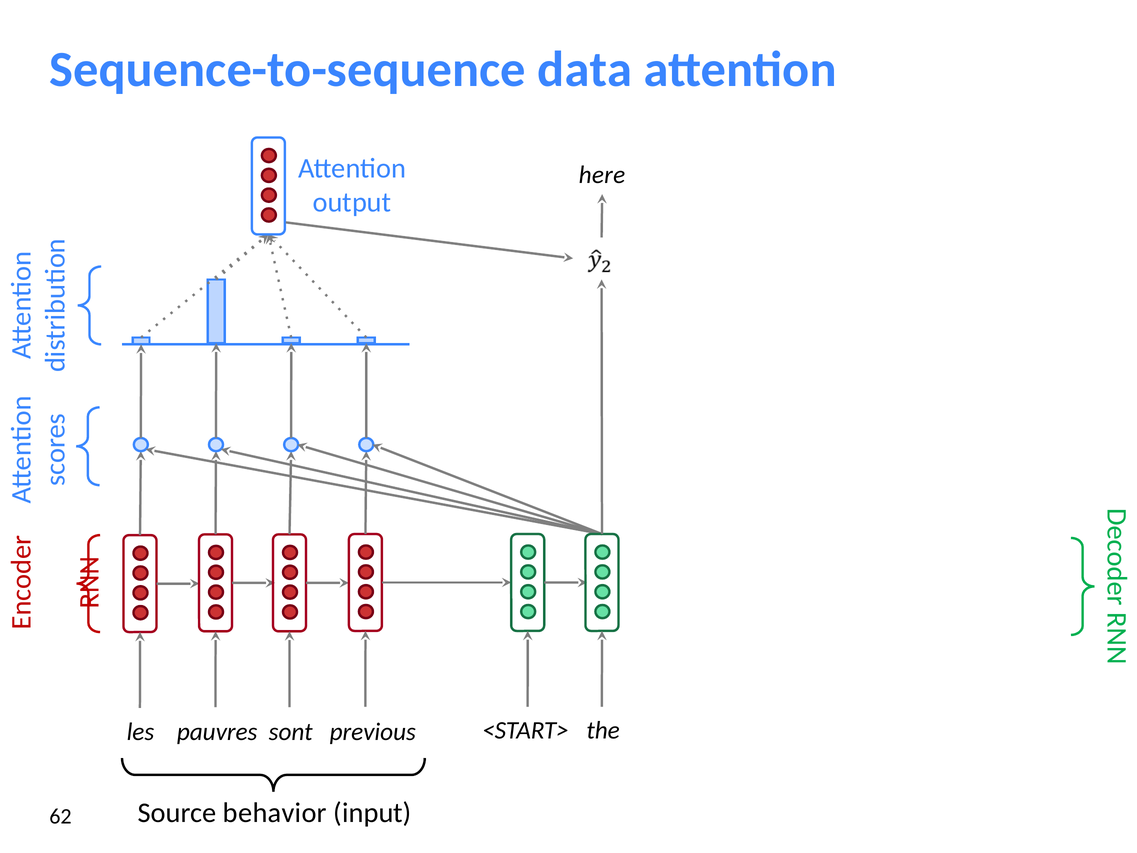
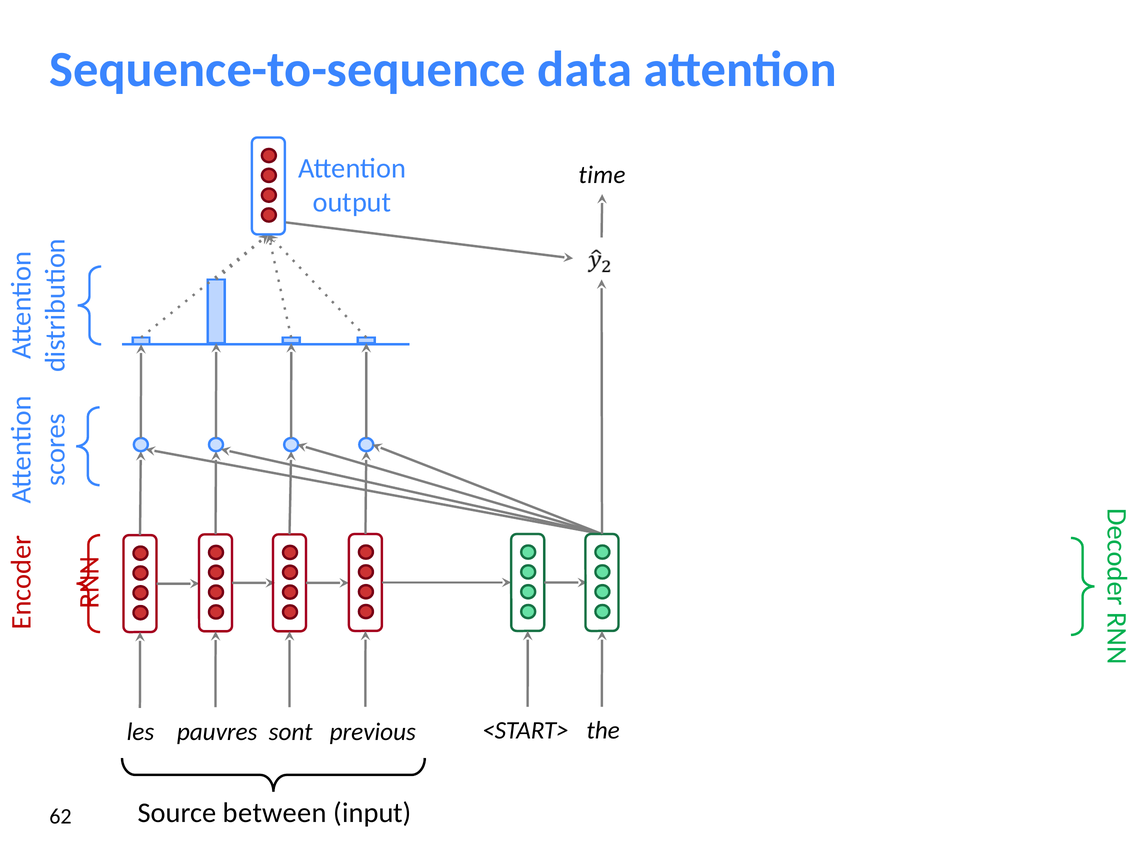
here: here -> time
behavior: behavior -> between
